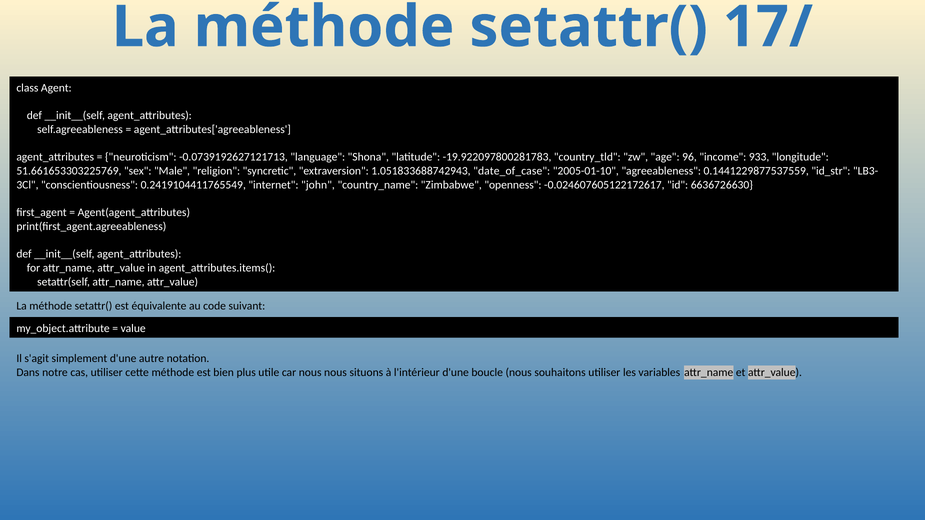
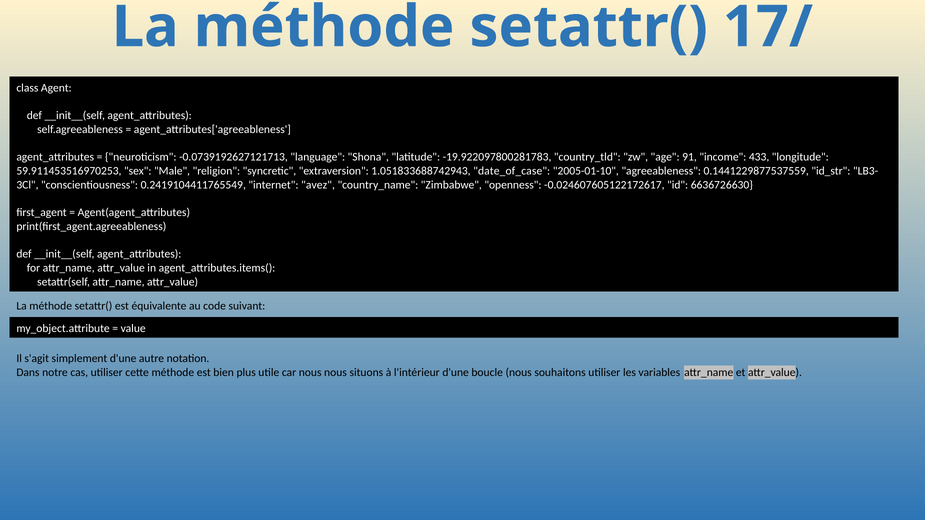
96: 96 -> 91
933: 933 -> 433
51.661653303225769: 51.661653303225769 -> 59.911453516970253
john: john -> avez
